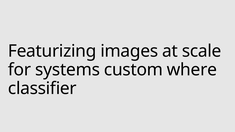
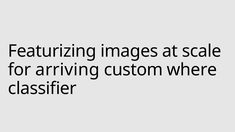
systems: systems -> arriving
